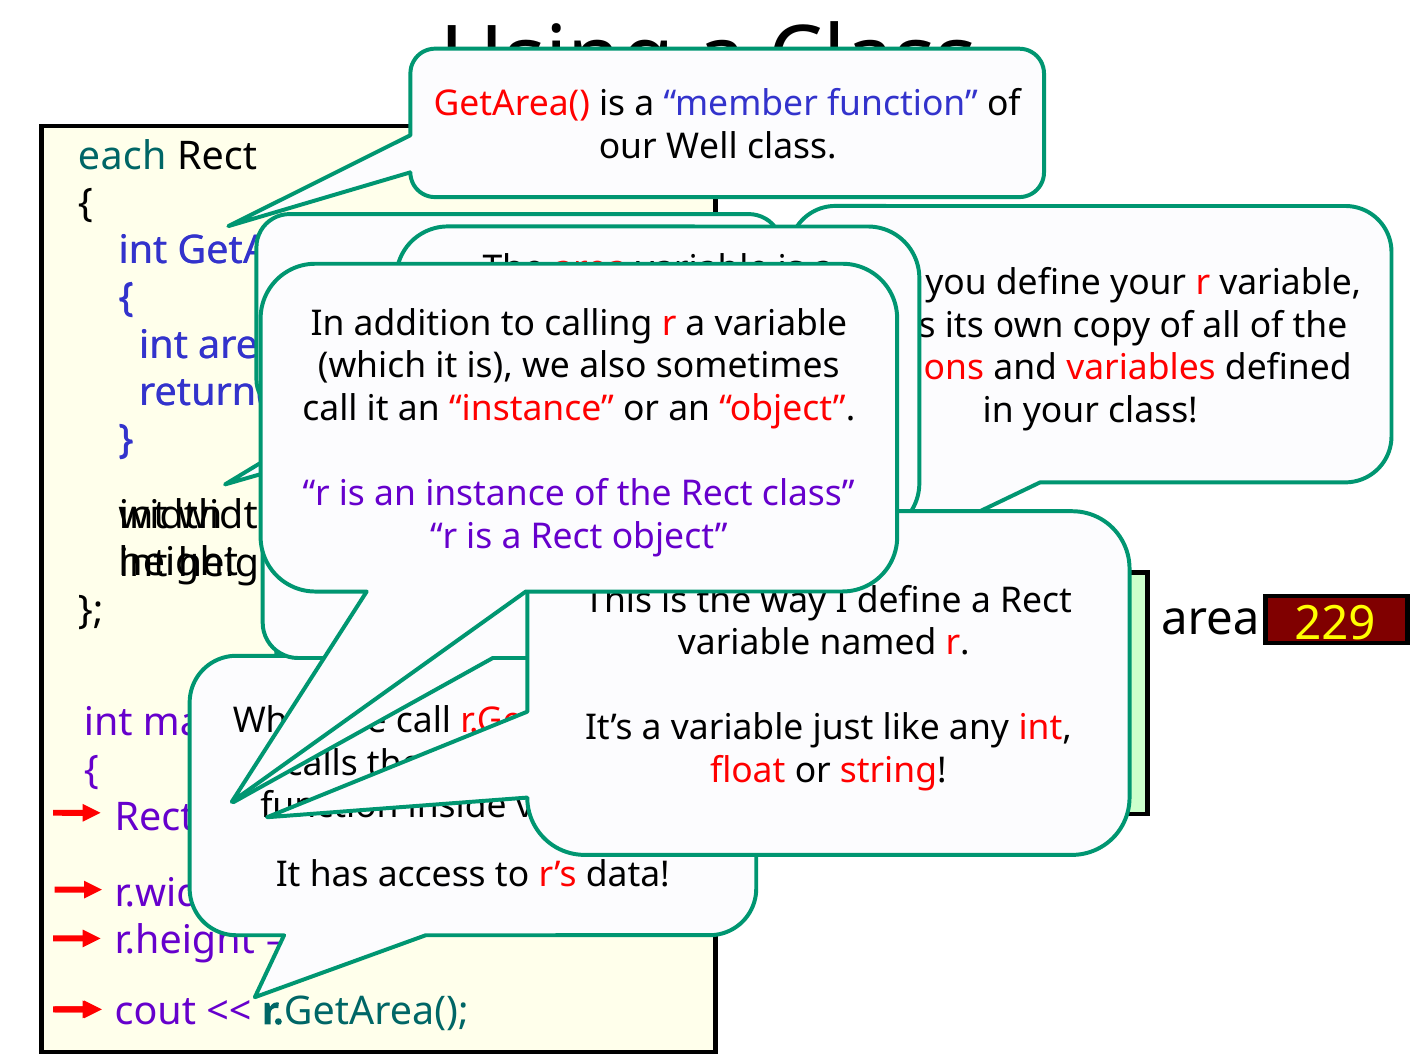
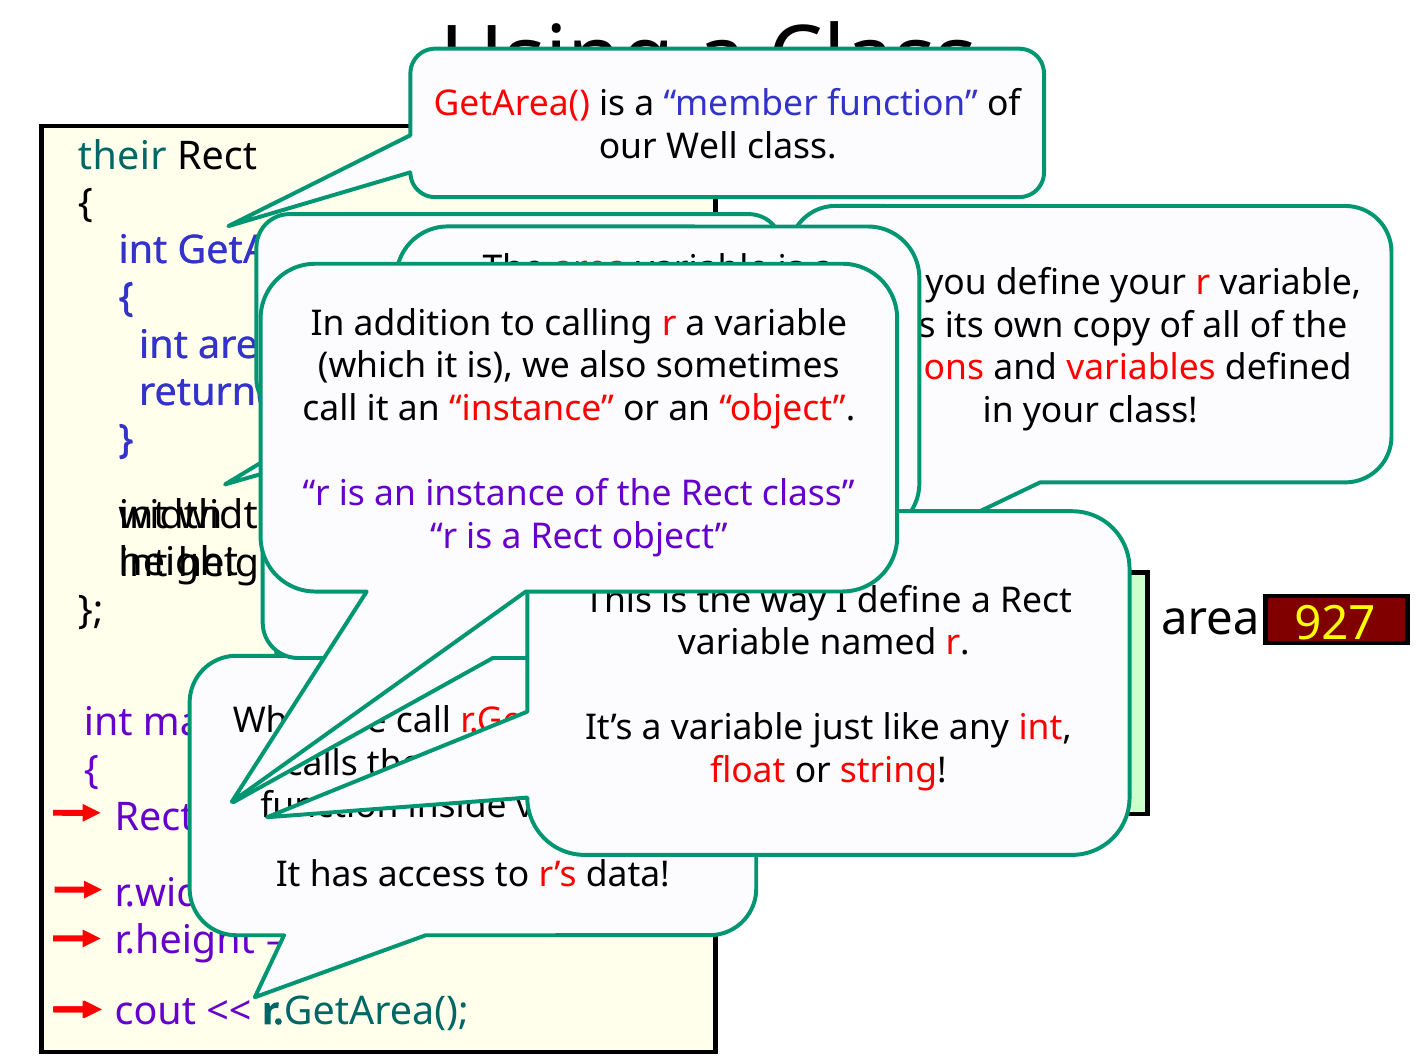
each: each -> their
229: 229 -> 927
